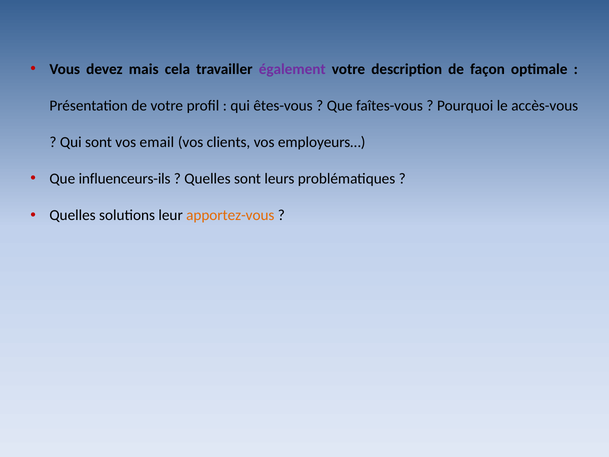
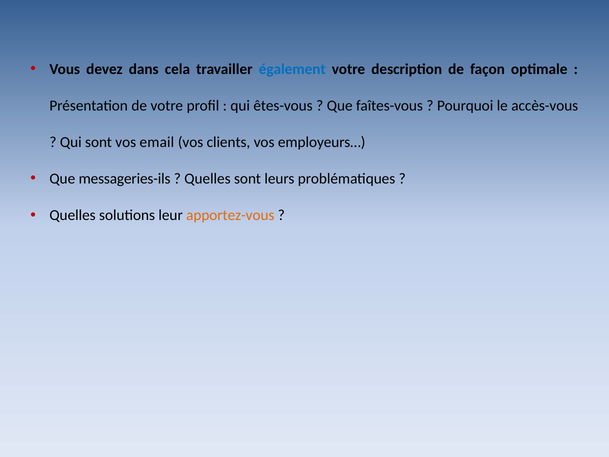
mais: mais -> dans
également colour: purple -> blue
influenceurs-ils: influenceurs-ils -> messageries-ils
